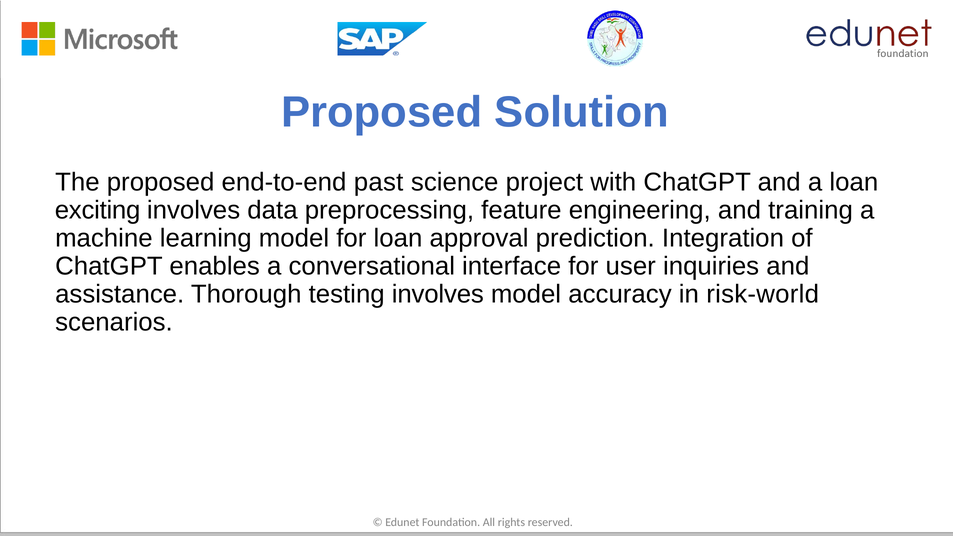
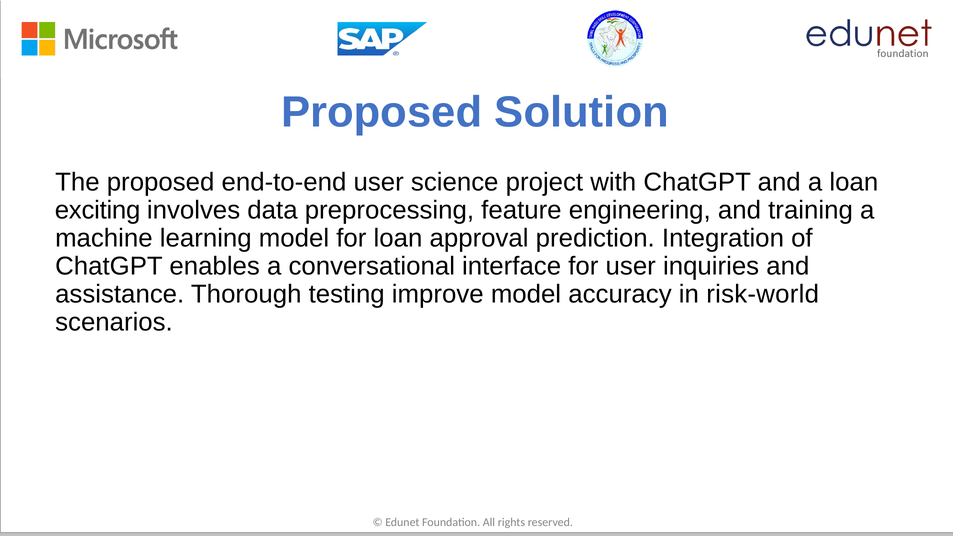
end-to-end past: past -> user
testing involves: involves -> improve
